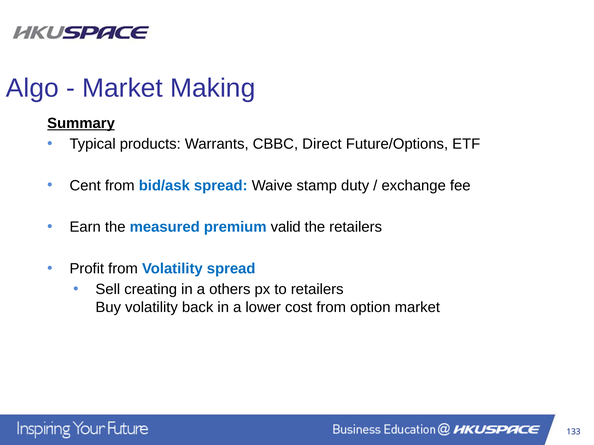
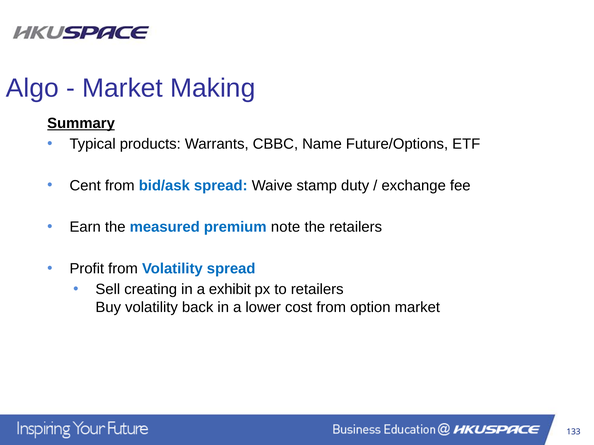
Direct: Direct -> Name
valid: valid -> note
others: others -> exhibit
